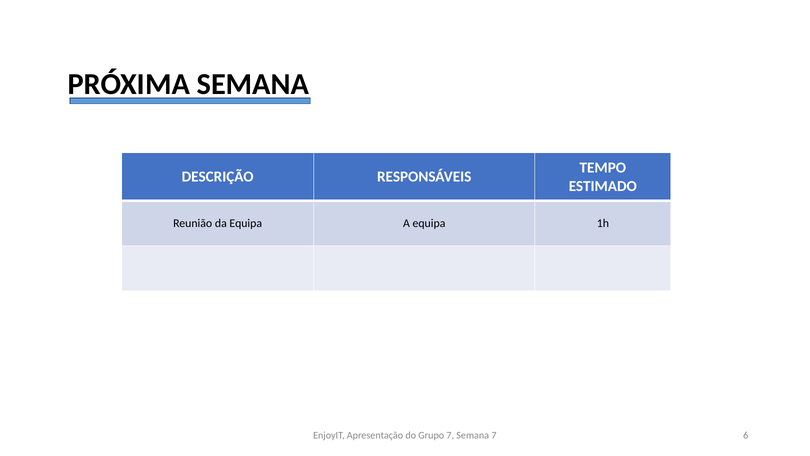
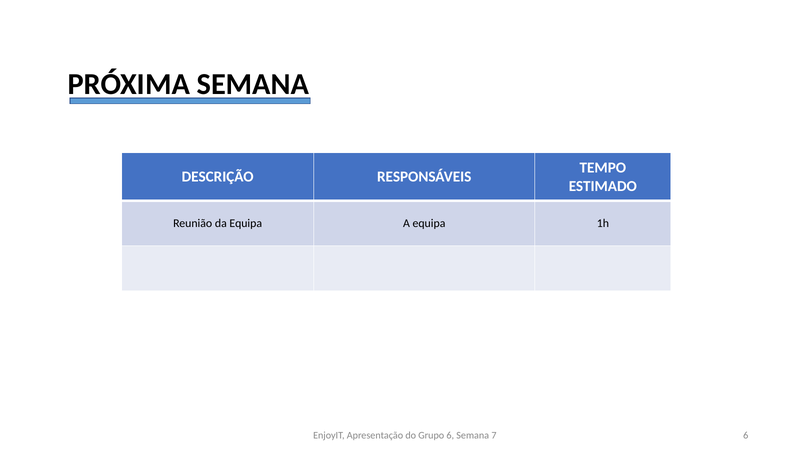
Grupo 7: 7 -> 6
